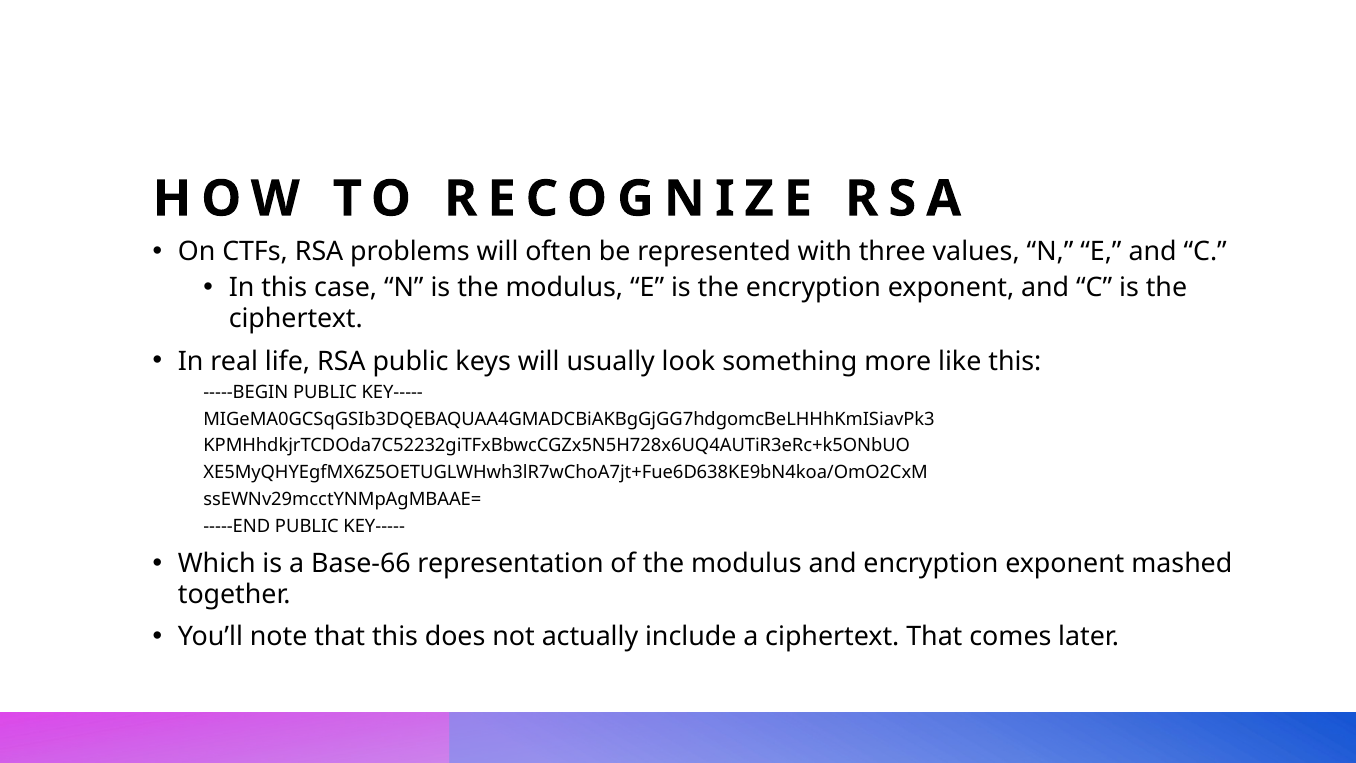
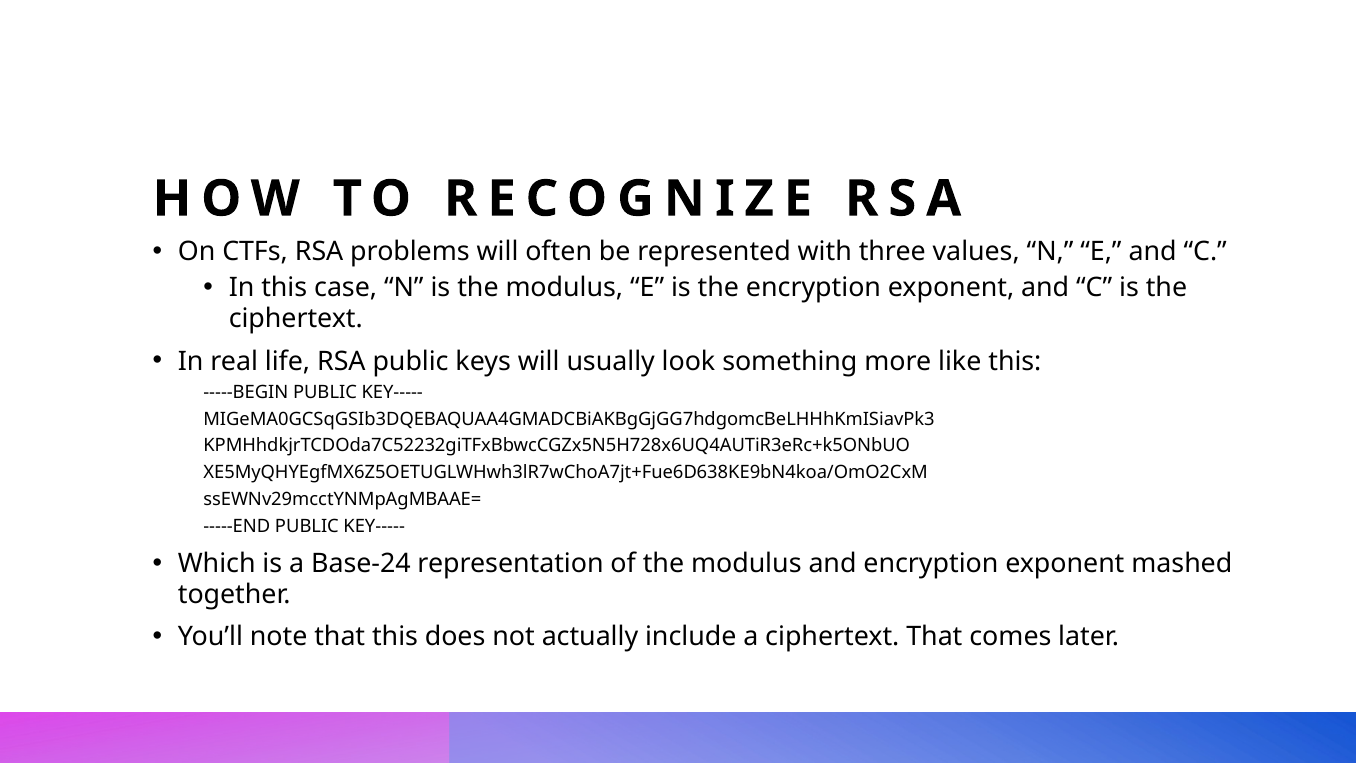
Base-66: Base-66 -> Base-24
